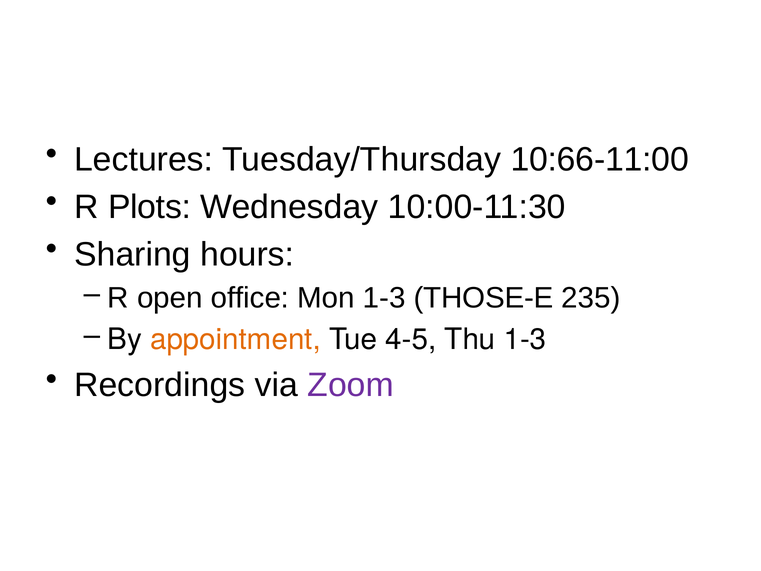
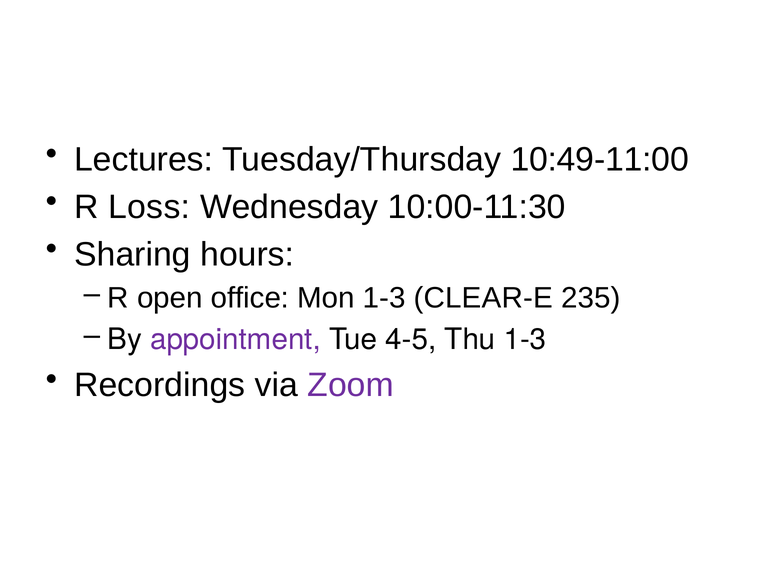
10:66-11:00: 10:66-11:00 -> 10:49-11:00
Plots: Plots -> Loss
THOSE-E: THOSE-E -> CLEAR-E
appointment colour: orange -> purple
